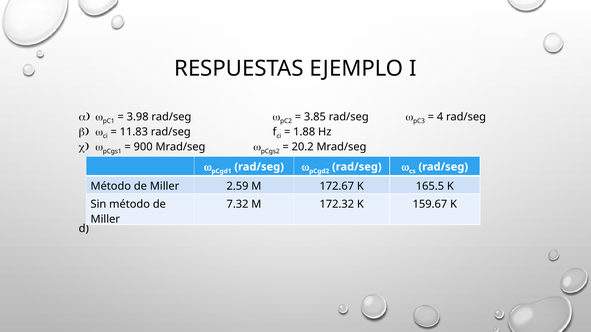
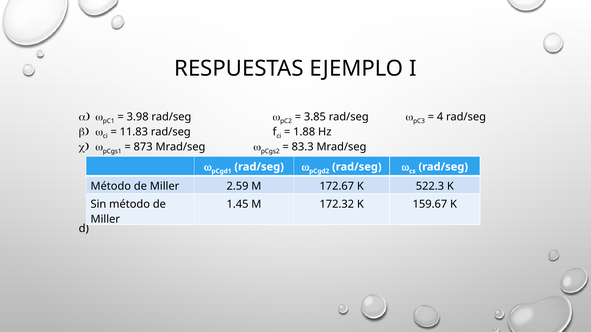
900: 900 -> 873
20.2: 20.2 -> 83.3
165.5: 165.5 -> 522.3
7.32: 7.32 -> 1.45
